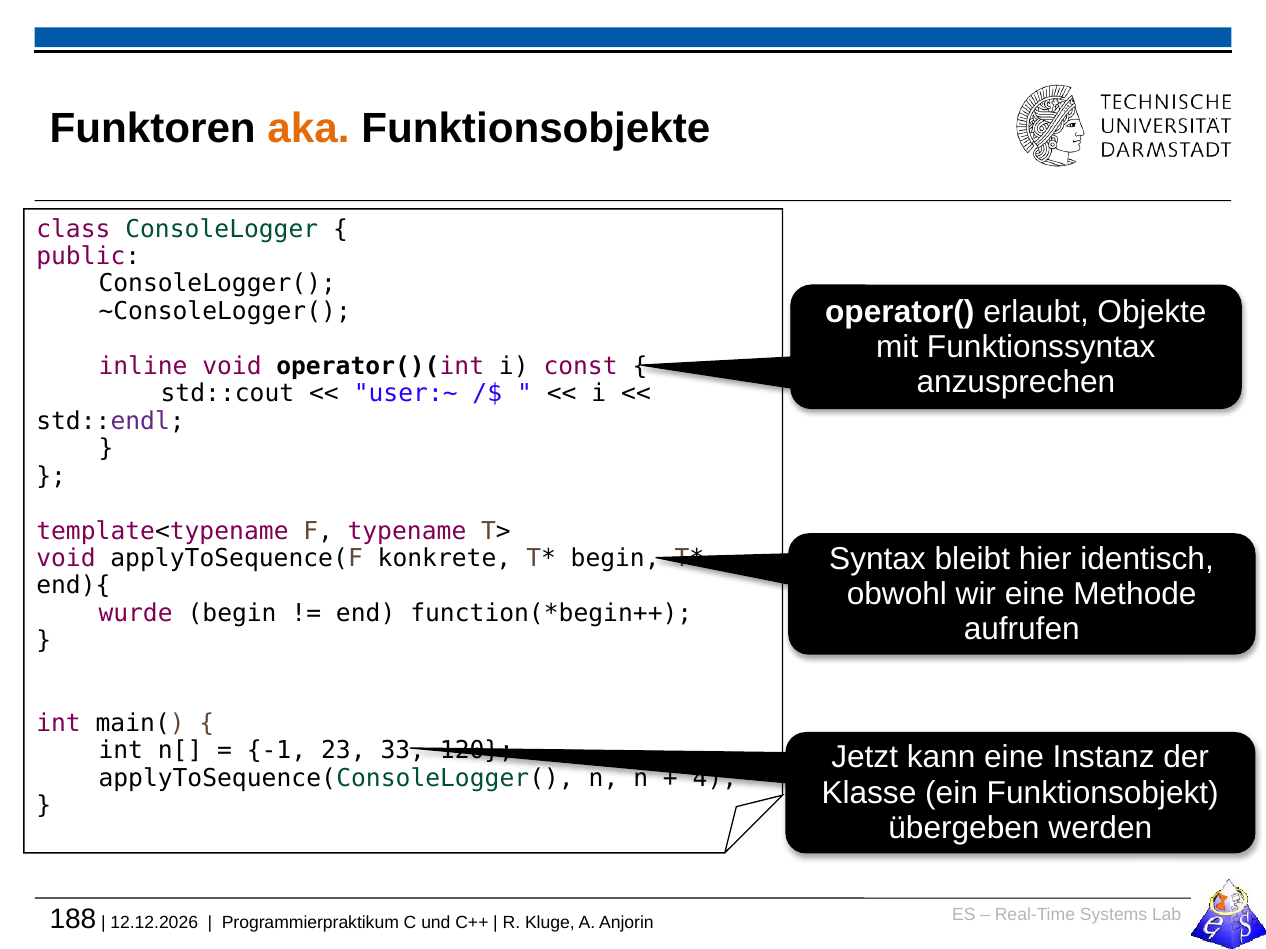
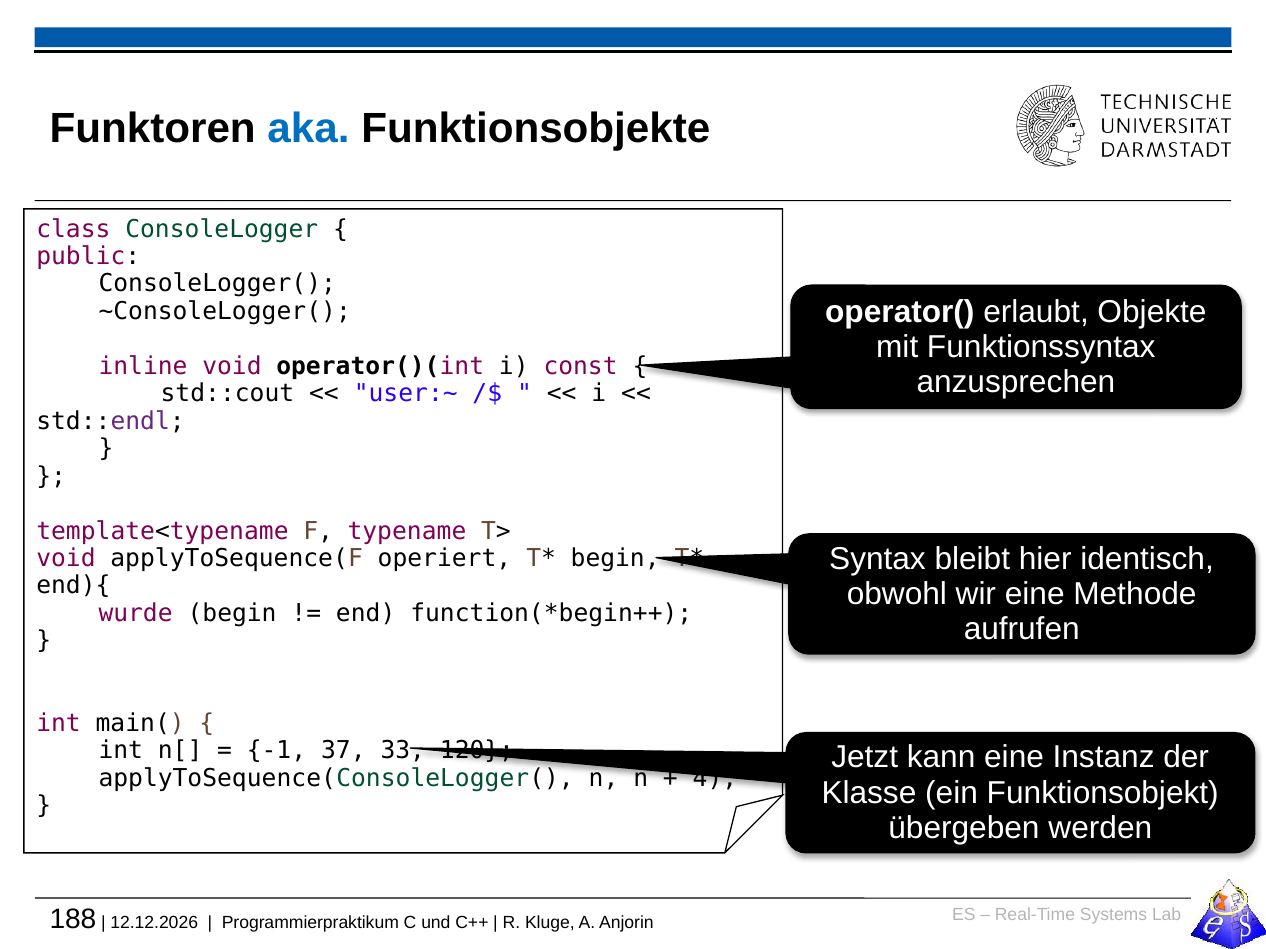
aka colour: orange -> blue
konkrete: konkrete -> operiert
23: 23 -> 37
